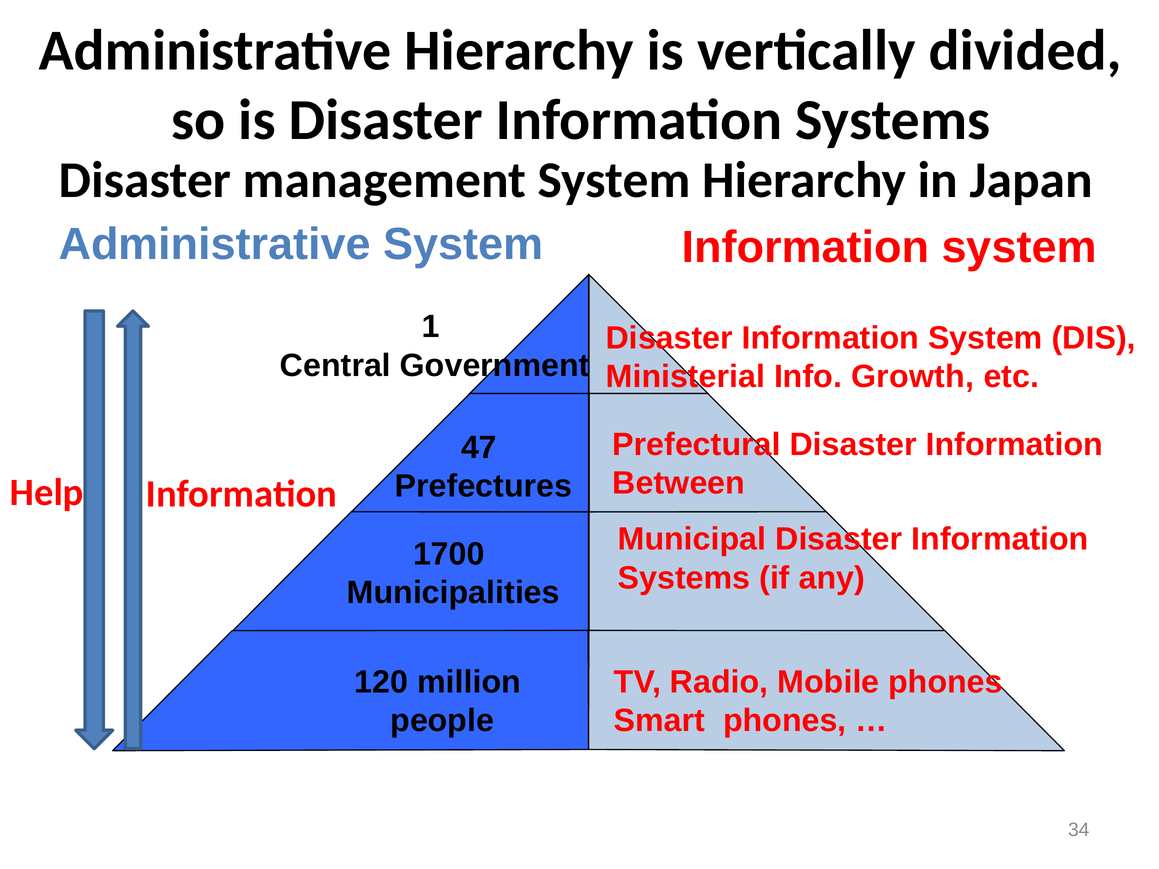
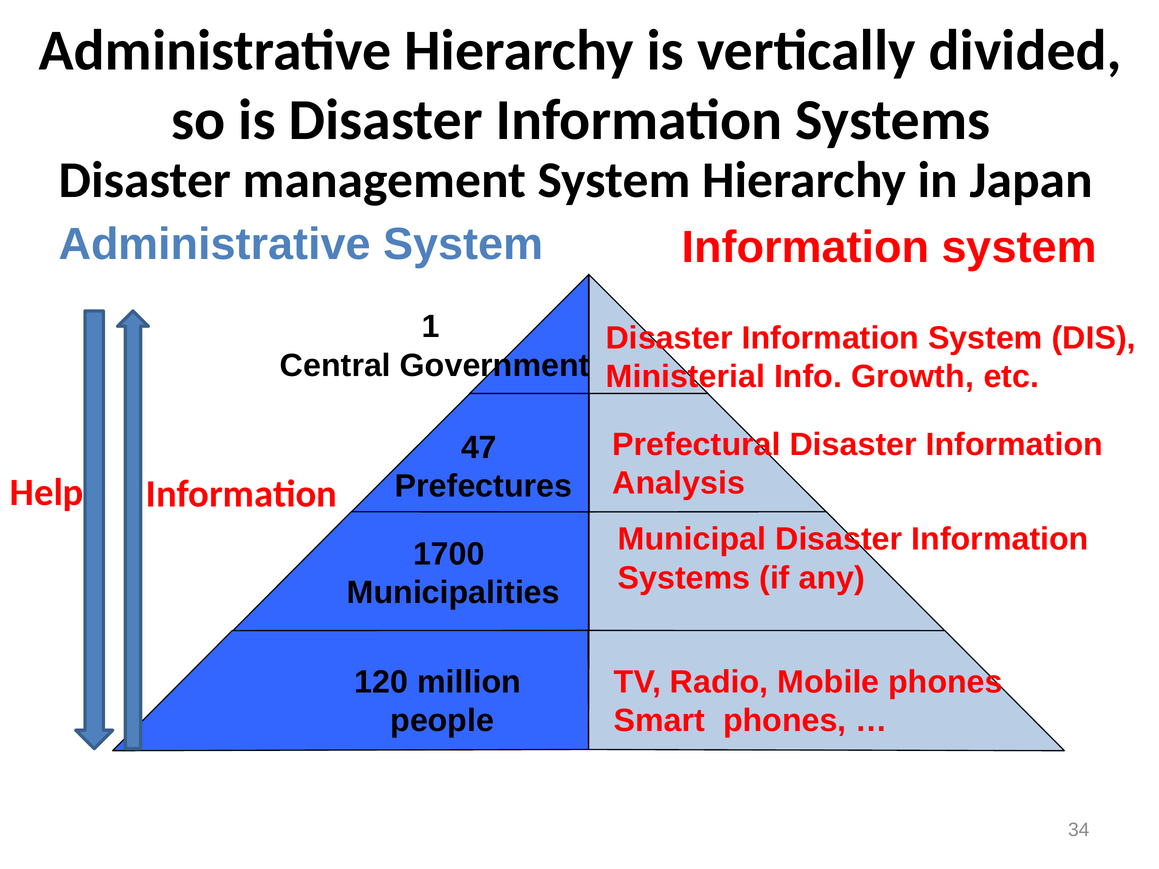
Between: Between -> Analysis
